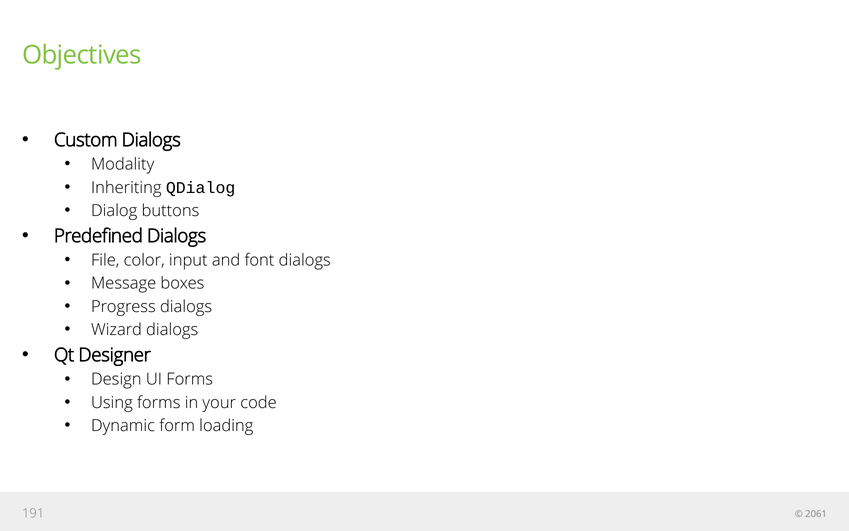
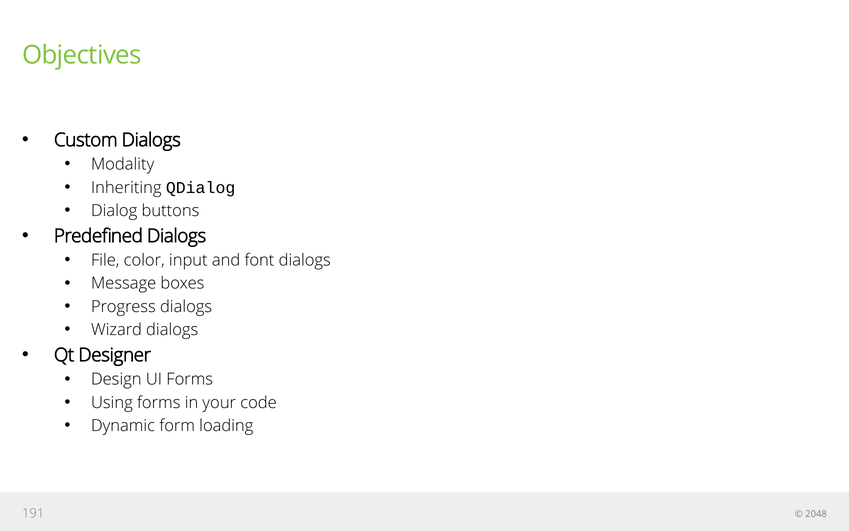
2061: 2061 -> 2048
